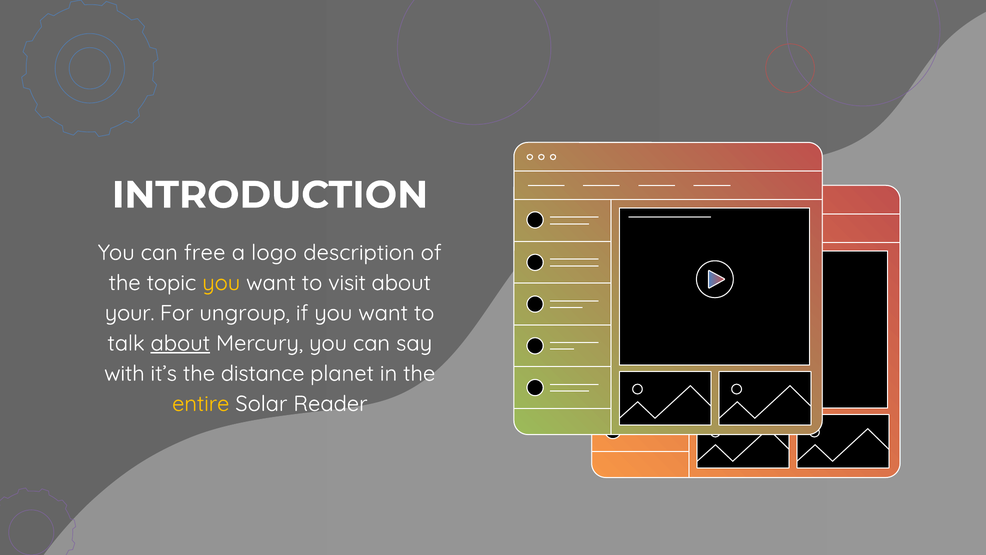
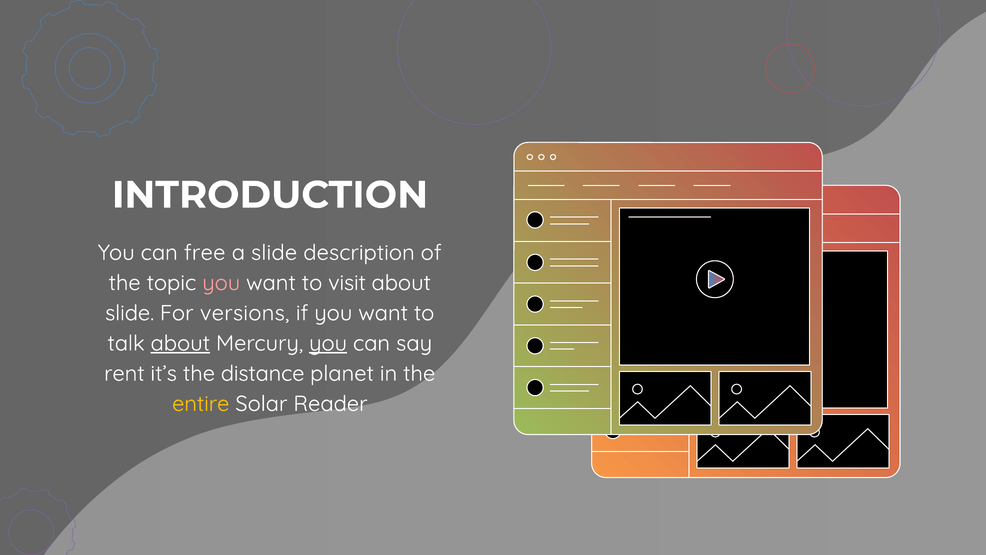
a logo: logo -> slide
you at (221, 283) colour: yellow -> pink
your at (130, 313): your -> slide
ungroup: ungroup -> versions
you at (328, 343) underline: none -> present
with: with -> rent
